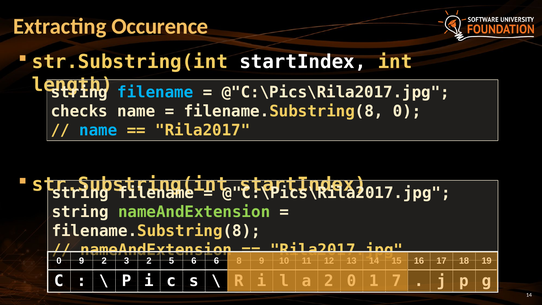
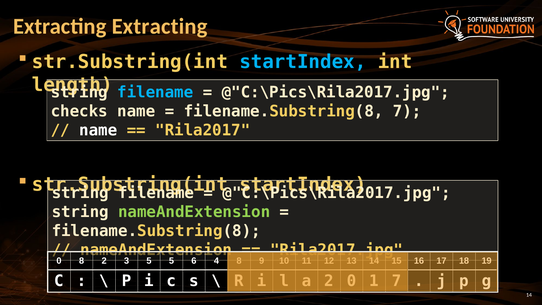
Extracting Occurence: Occurence -> Extracting
startIndex at (303, 62) colour: white -> light blue
filename.Substring(8 0: 0 -> 7
name at (98, 130) colour: light blue -> white
0 9: 9 -> 8
3 2: 2 -> 5
6 6: 6 -> 4
